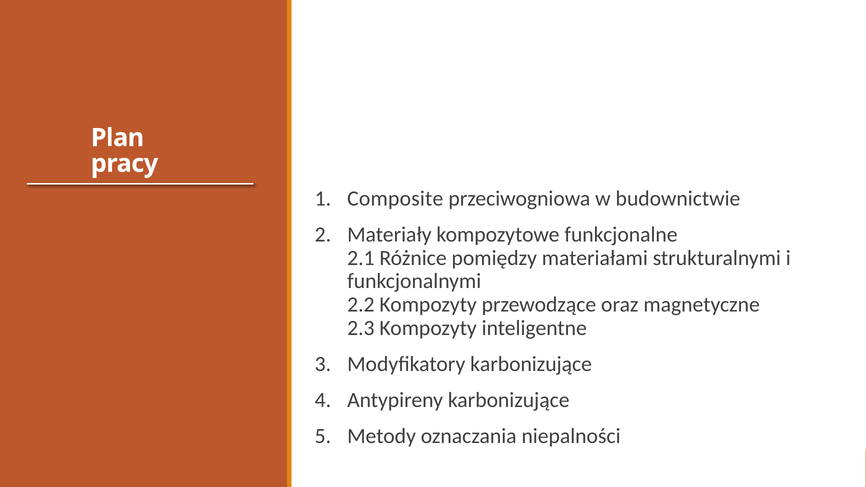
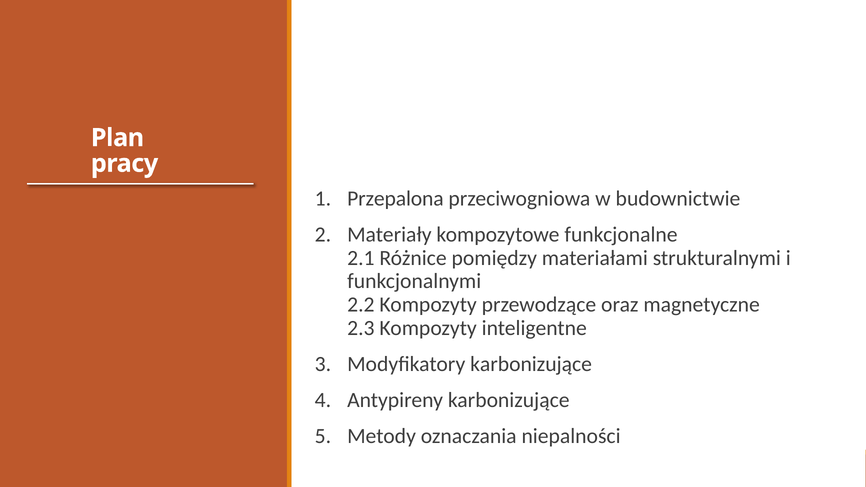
Composite: Composite -> Przepalona
